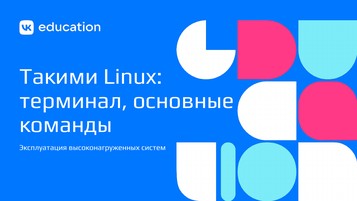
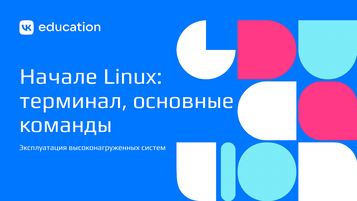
Такими: Такими -> Начале
